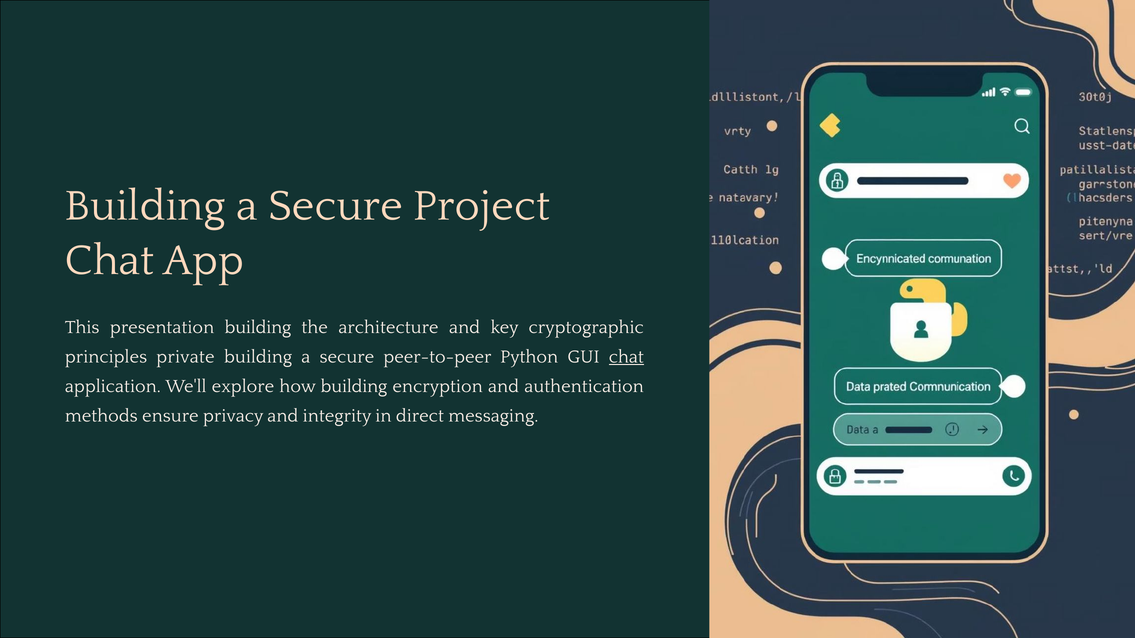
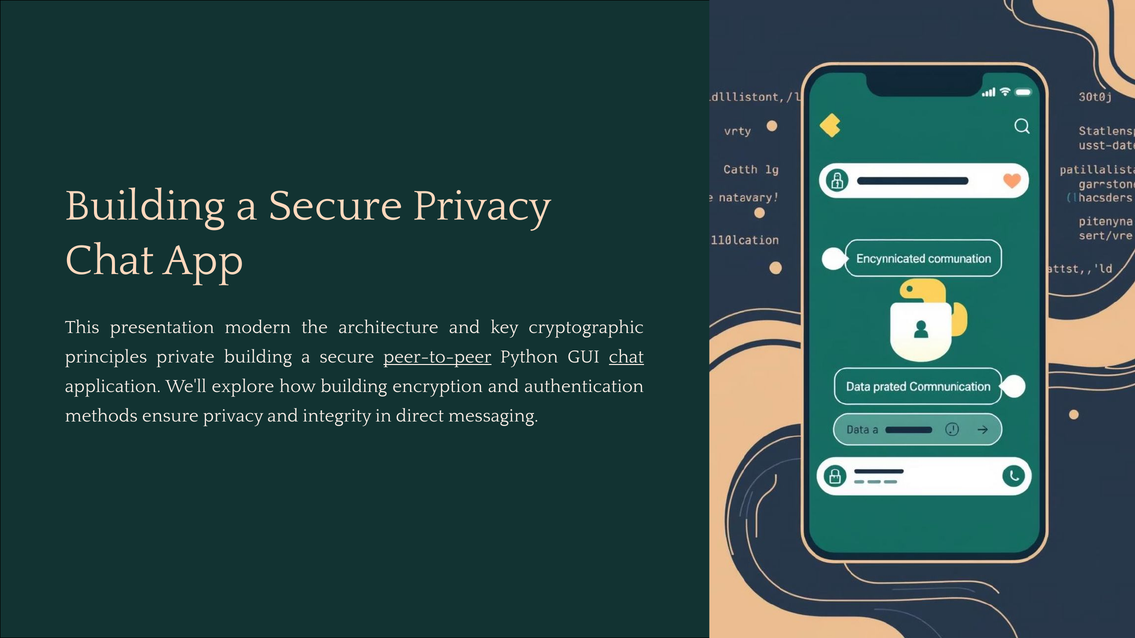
Secure Project: Project -> Privacy
presentation building: building -> modern
peer-to-peer underline: none -> present
